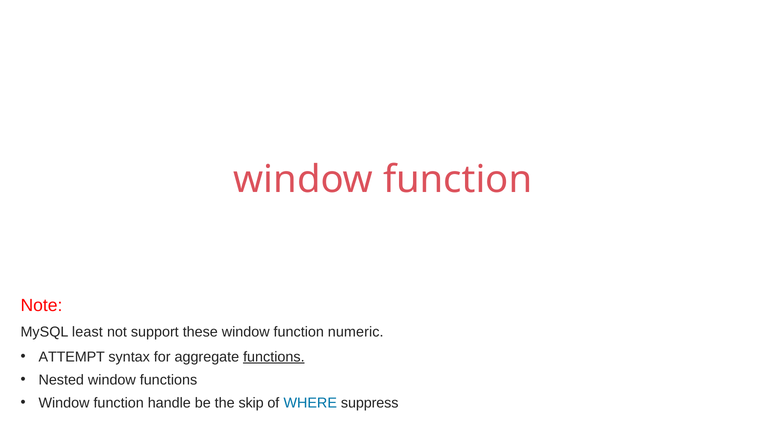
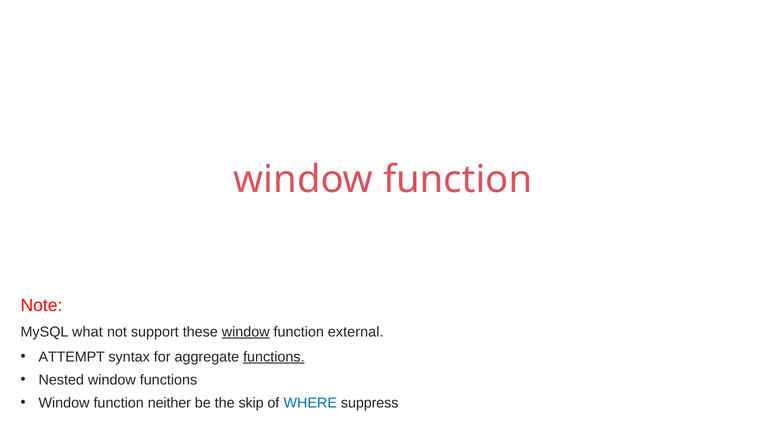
least: least -> what
window at (246, 332) underline: none -> present
numeric: numeric -> external
handle: handle -> neither
